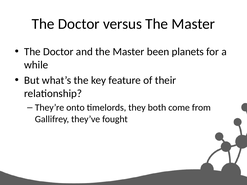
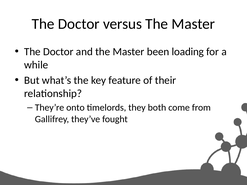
planets: planets -> loading
